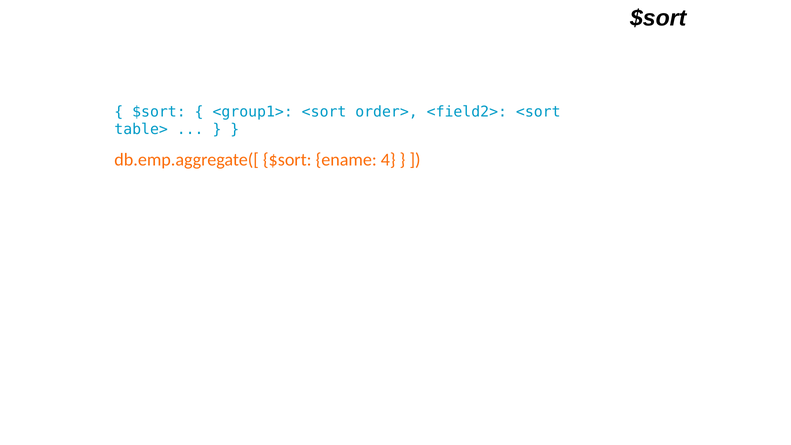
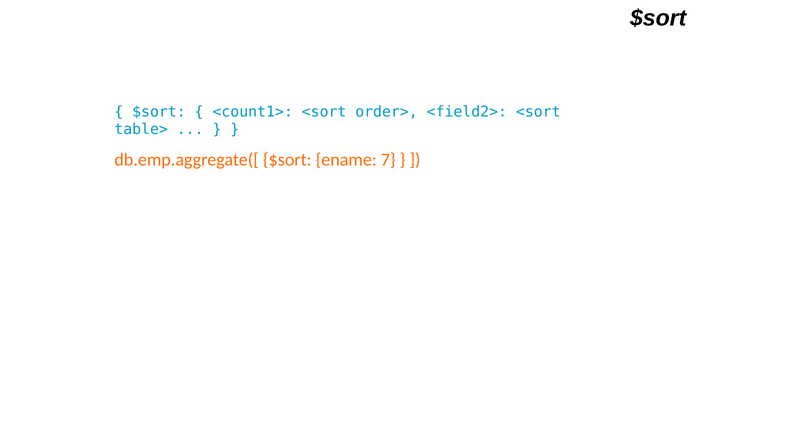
<group1>: <group1> -> <count1>
4: 4 -> 7
